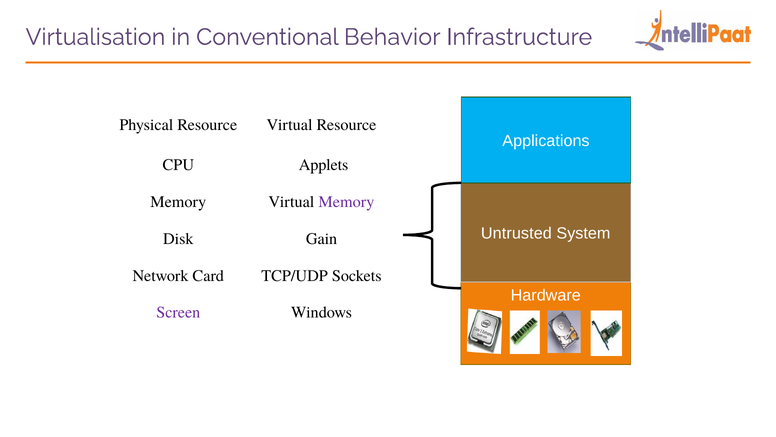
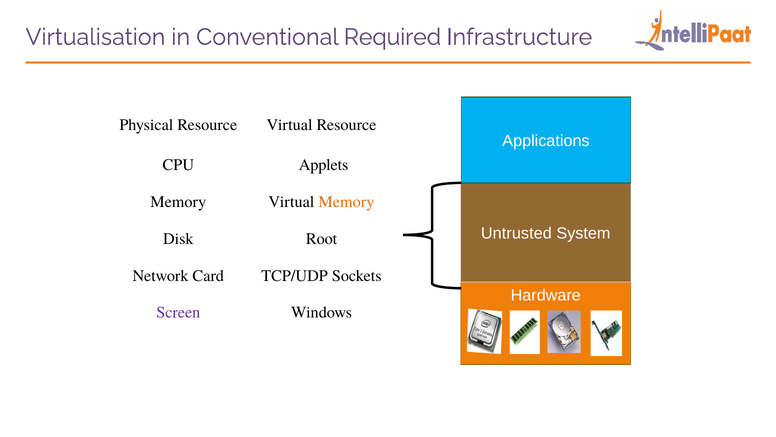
Behavior: Behavior -> Required
Memory at (346, 202) colour: purple -> orange
Gain: Gain -> Root
